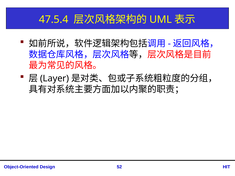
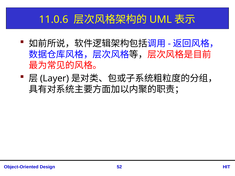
47.5.4: 47.5.4 -> 11.0.6
